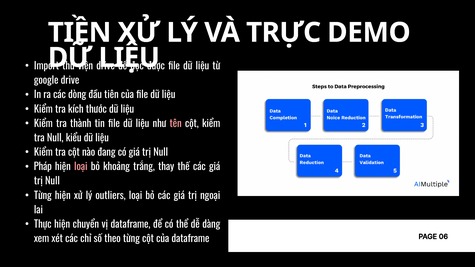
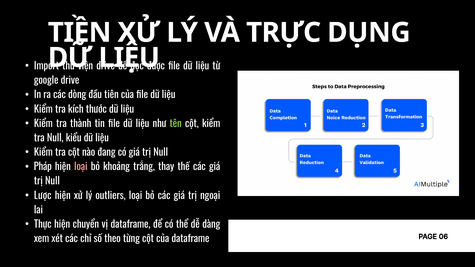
DEMO: DEMO -> DỤNG
tên colour: pink -> light green
Từng at (43, 196): Từng -> Lược
